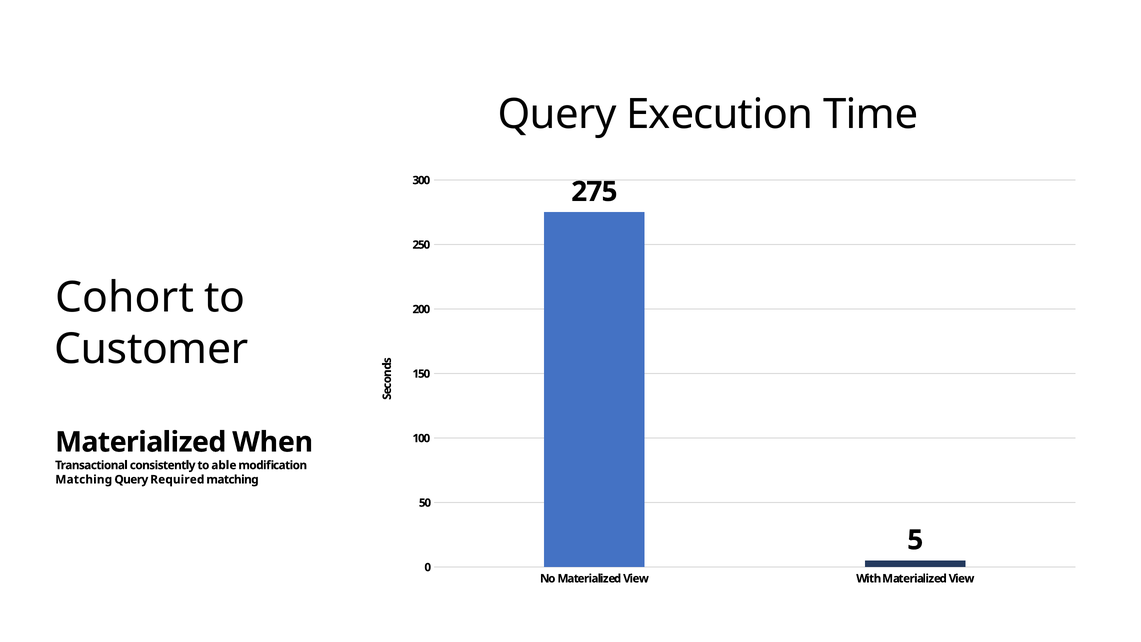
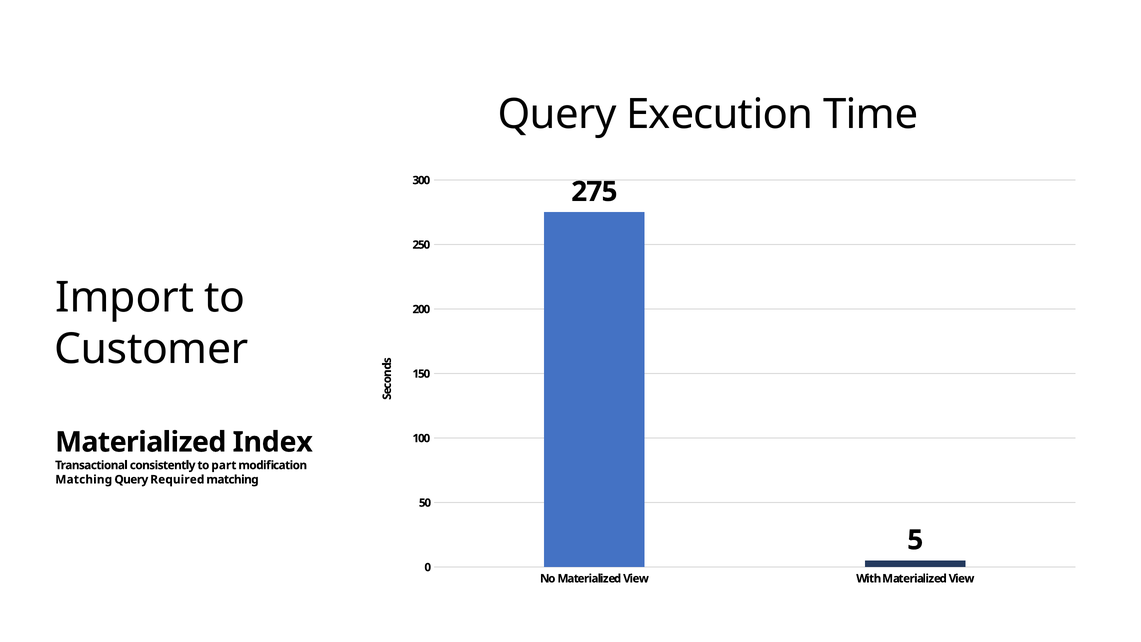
Cohort: Cohort -> Import
When: When -> Index
able: able -> part
